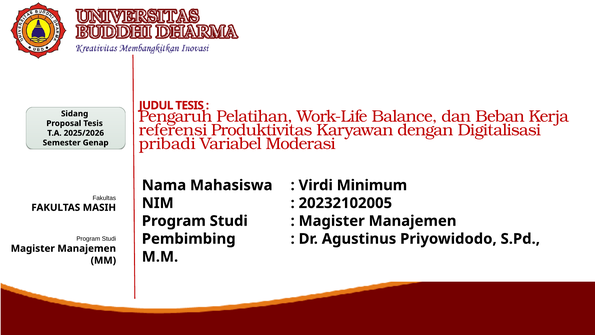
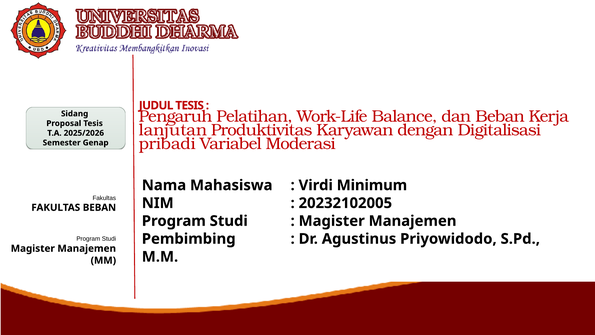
referensi: referensi -> lanjutan
FAKULTAS MASIH: MASIH -> BEBAN
